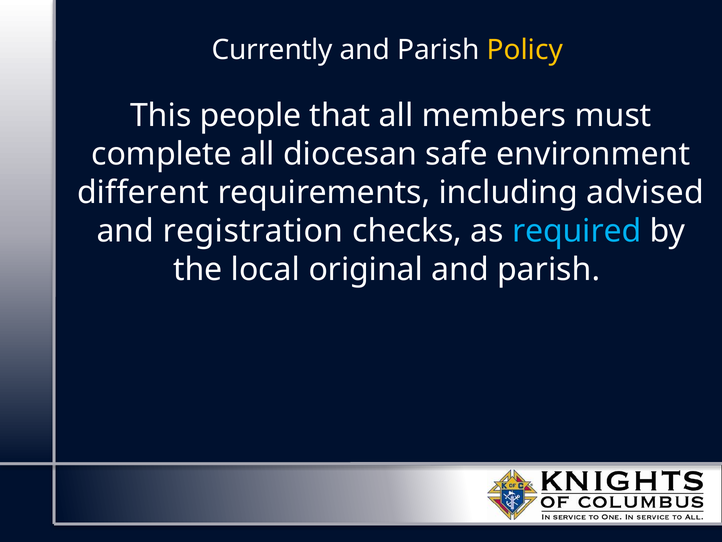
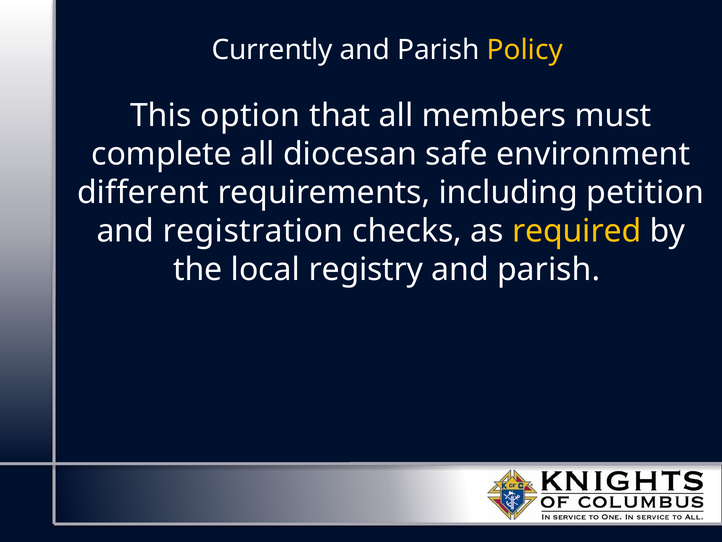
people: people -> option
advised: advised -> petition
required colour: light blue -> yellow
original: original -> registry
